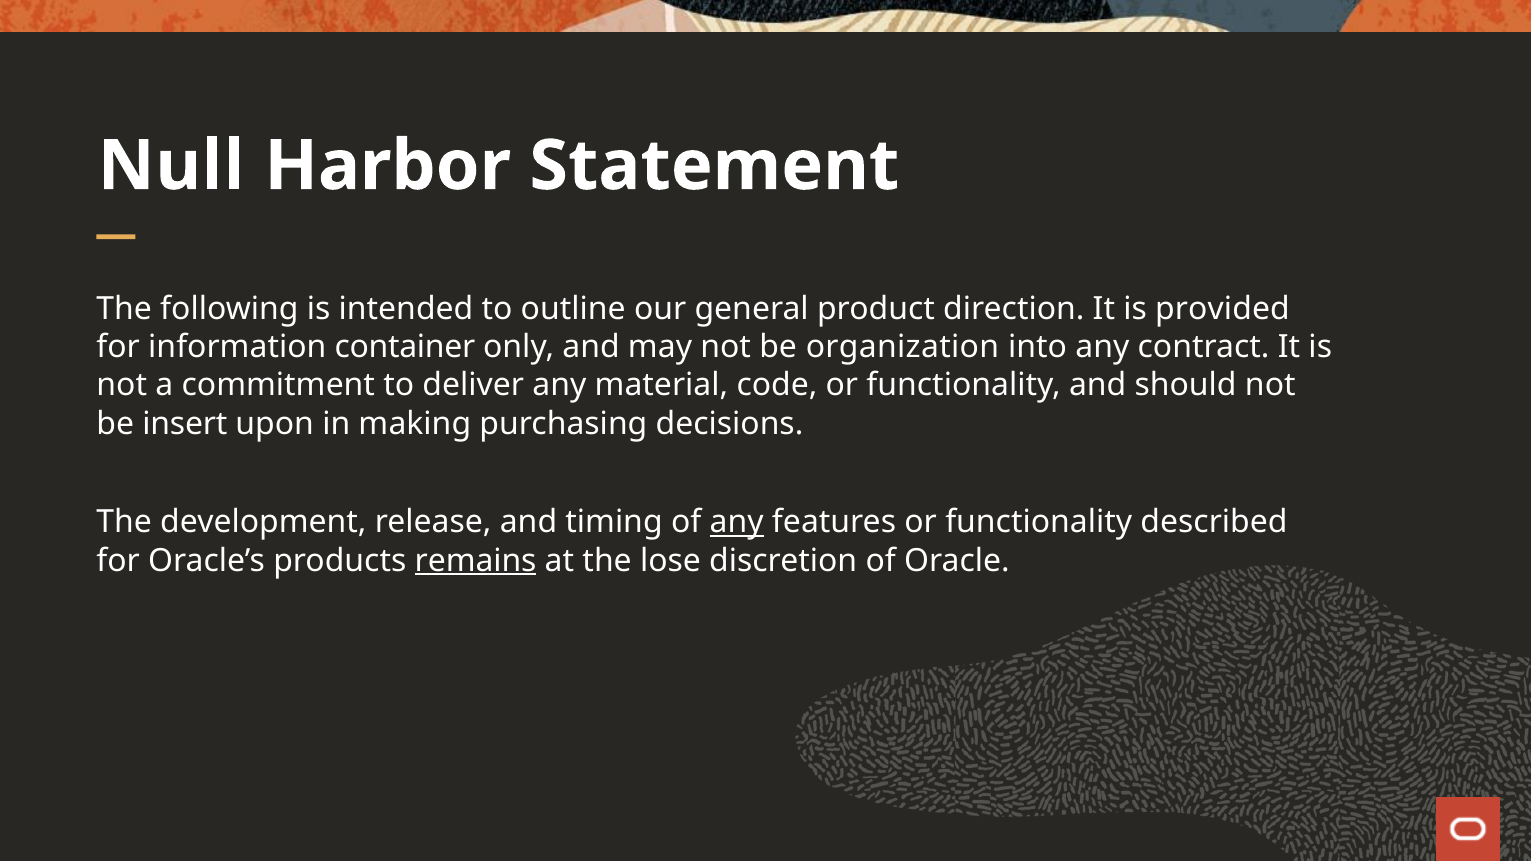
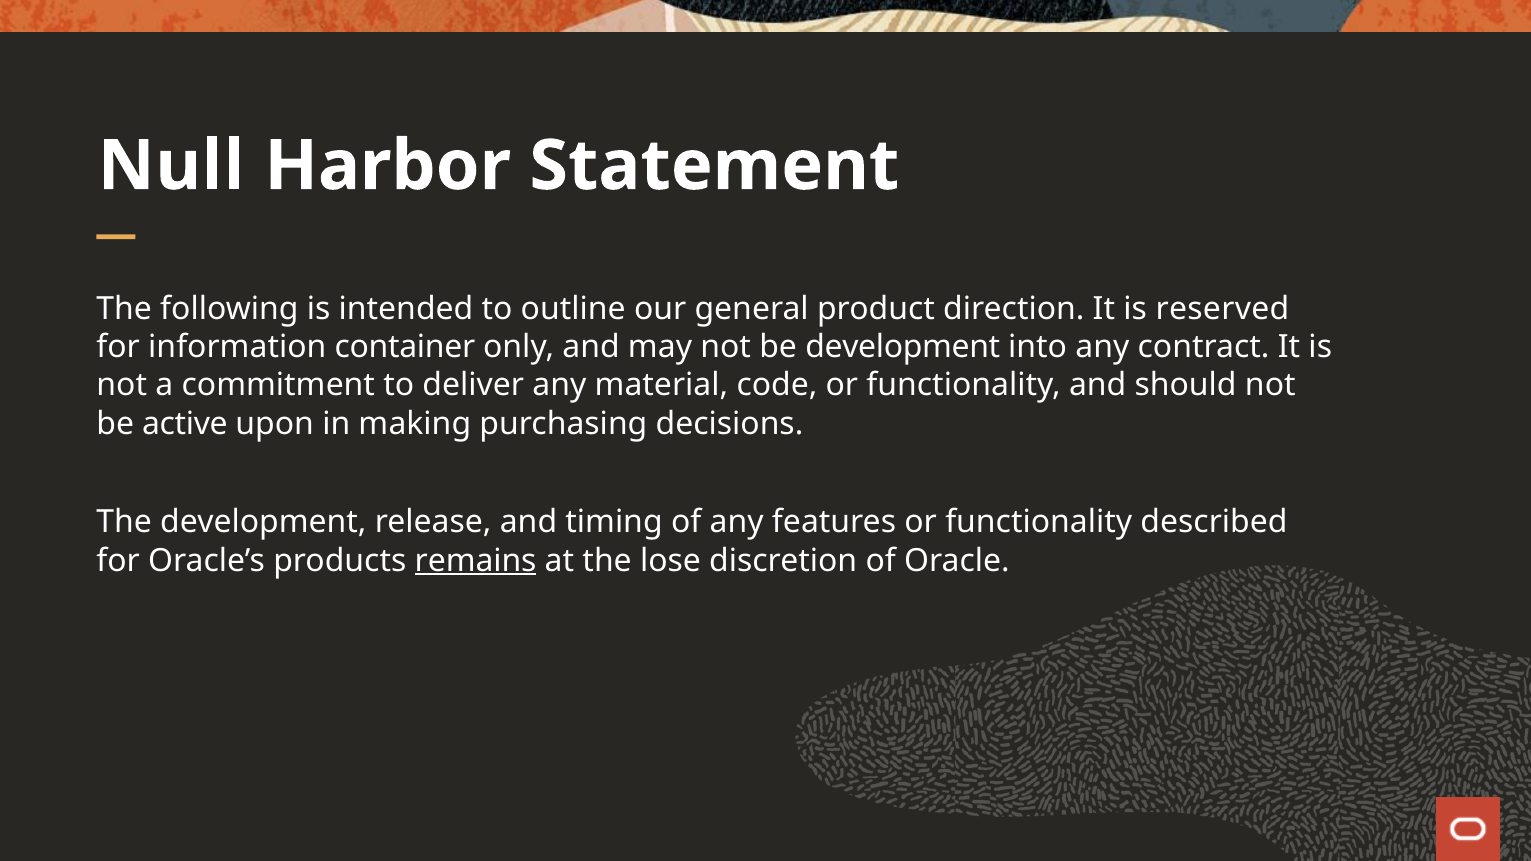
provided: provided -> reserved
be organization: organization -> development
insert: insert -> active
any at (737, 523) underline: present -> none
